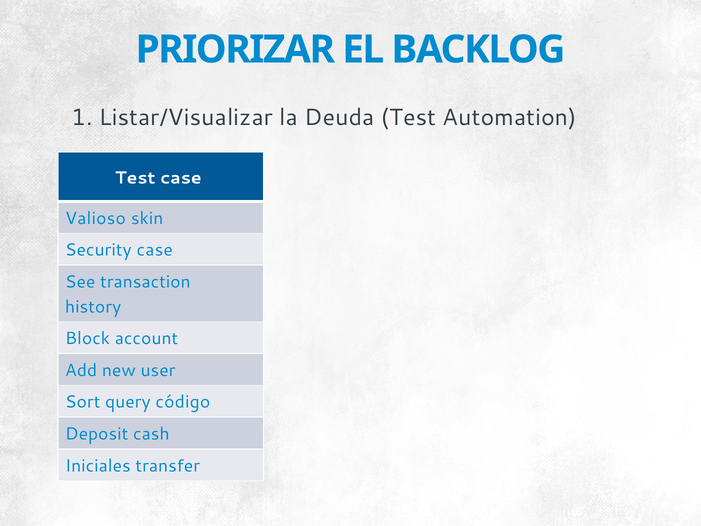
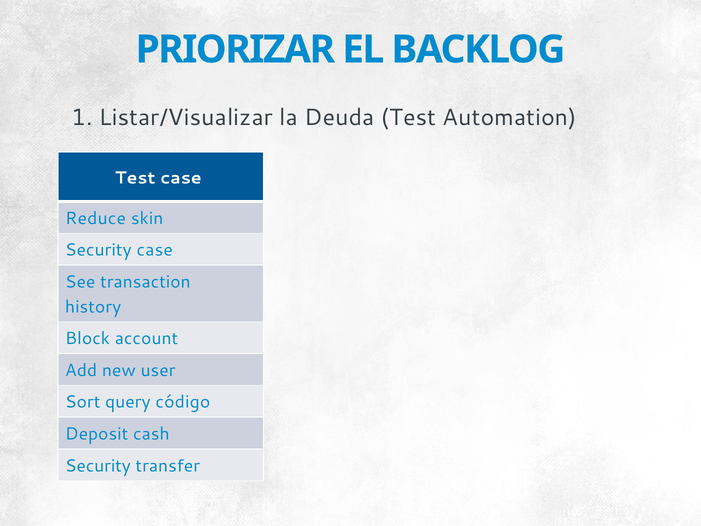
Valioso: Valioso -> Reduce
Iniciales at (98, 466): Iniciales -> Security
